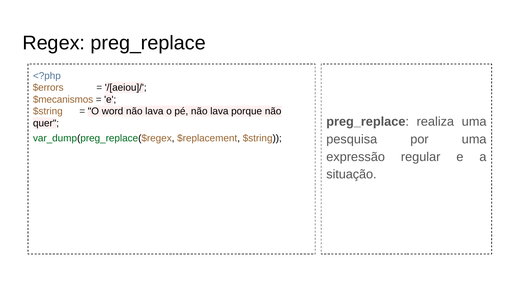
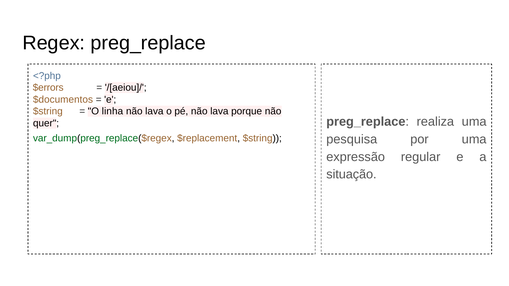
$mecanismos: $mecanismos -> $documentos
word: word -> linha
